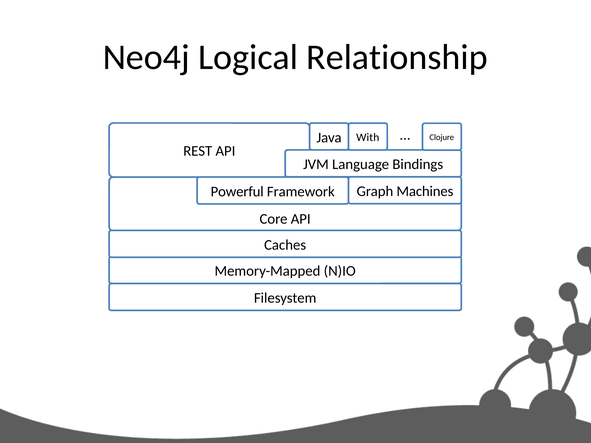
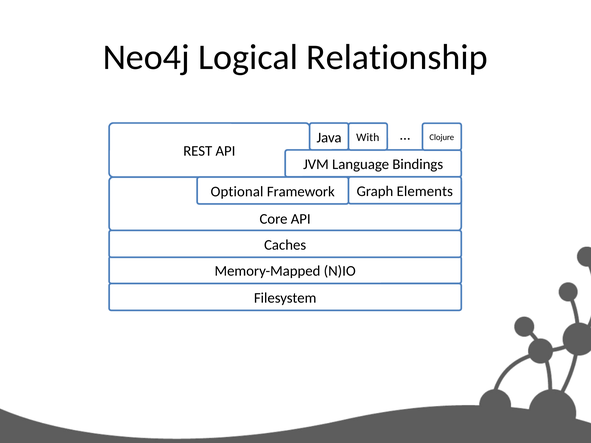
Powerful: Powerful -> Optional
Machines: Machines -> Elements
